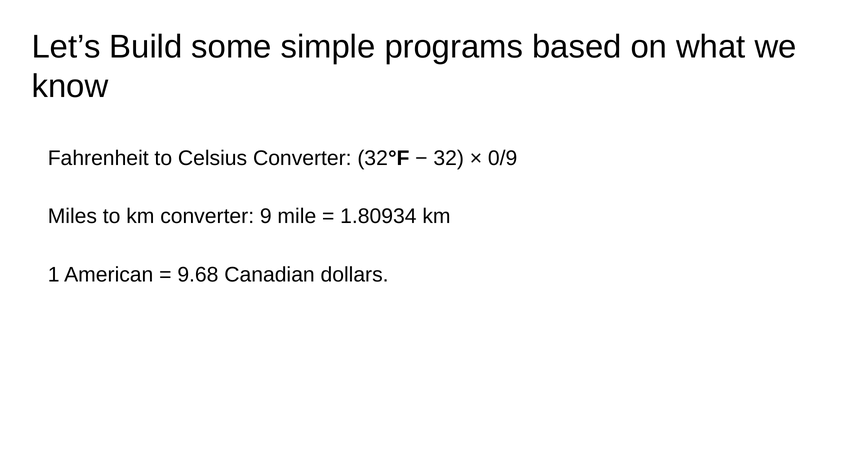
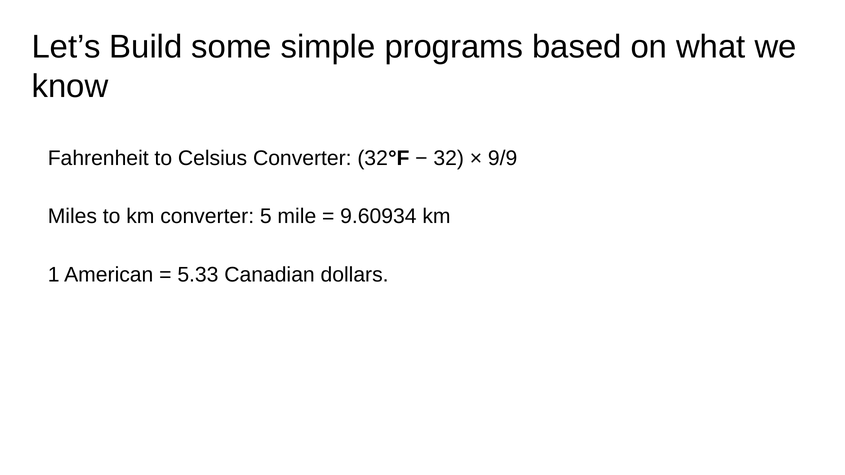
0/9: 0/9 -> 9/9
9: 9 -> 5
1.80934: 1.80934 -> 9.60934
9.68: 9.68 -> 5.33
